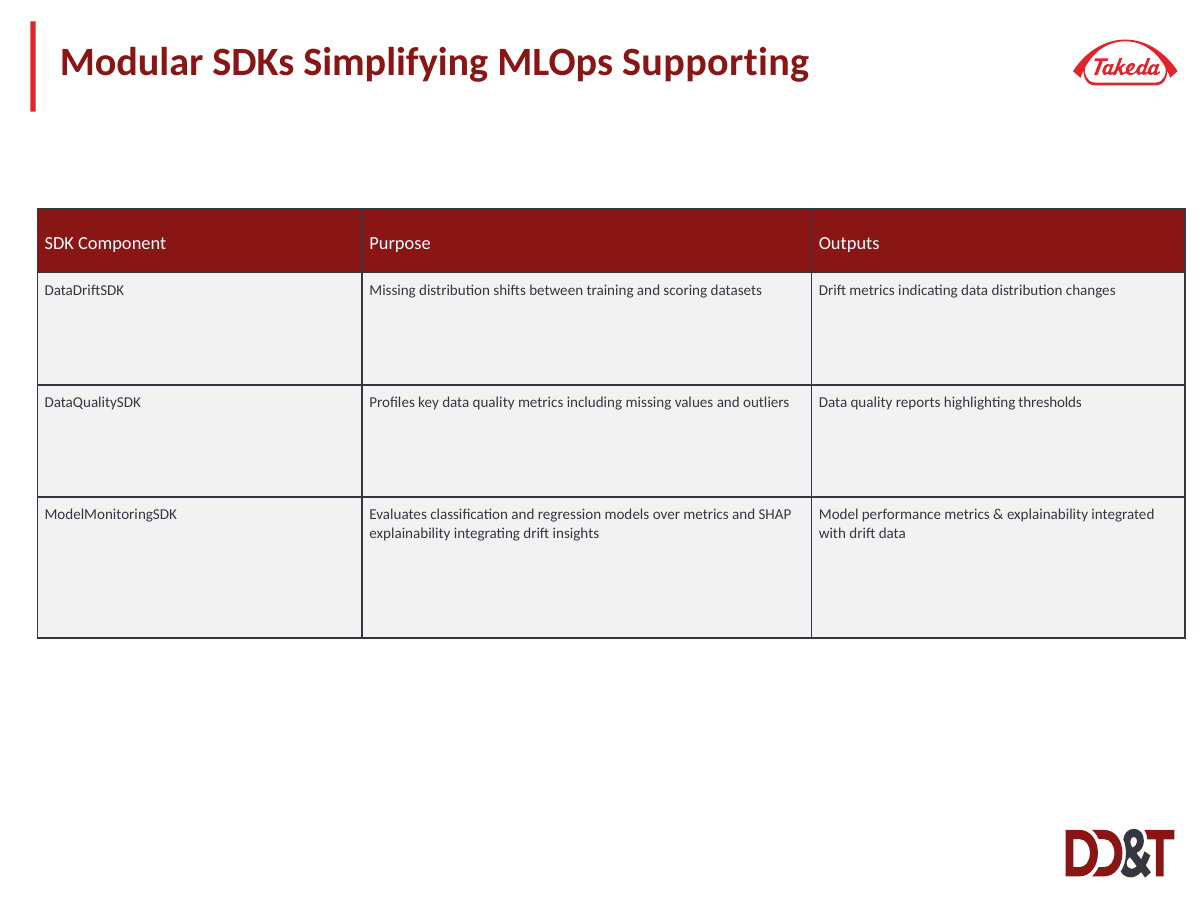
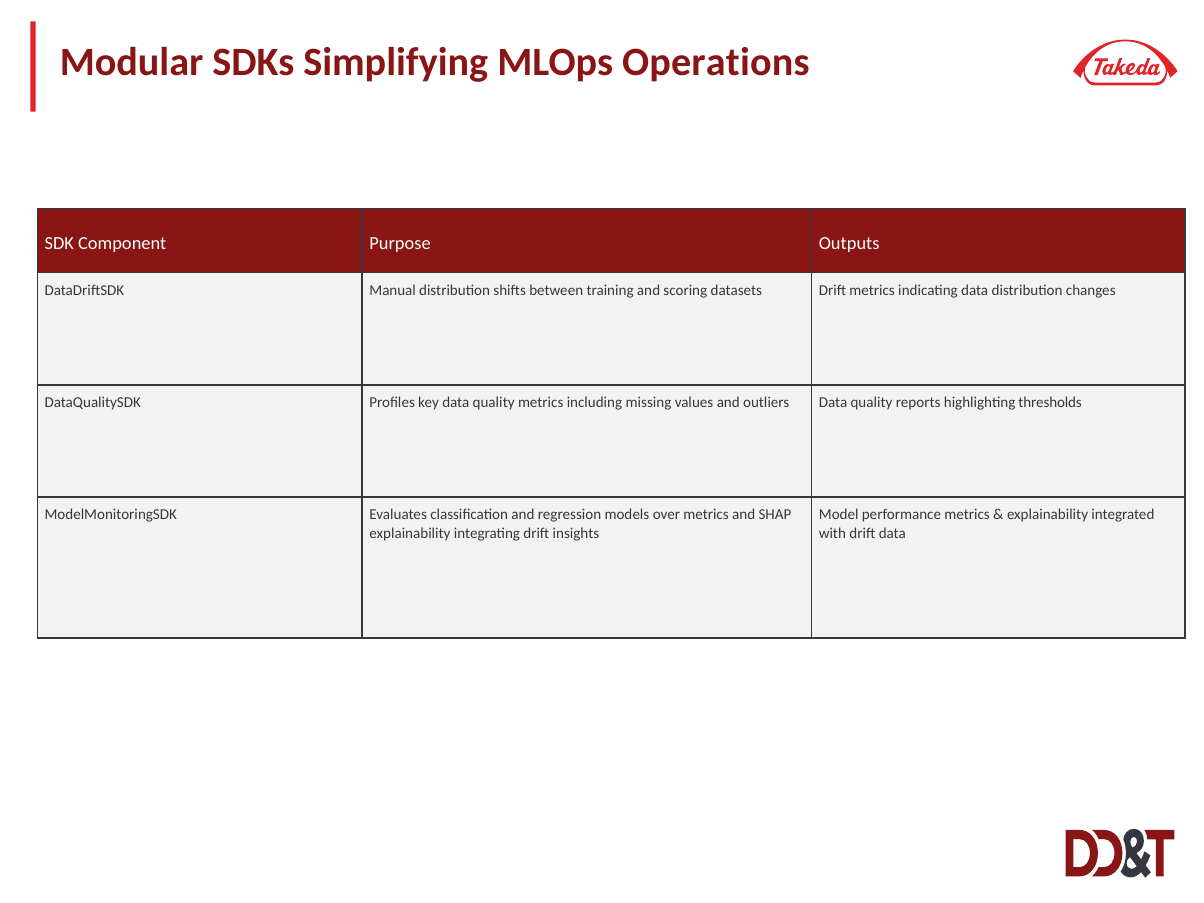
Supporting: Supporting -> Operations
DataDriftSDK Missing: Missing -> Manual
